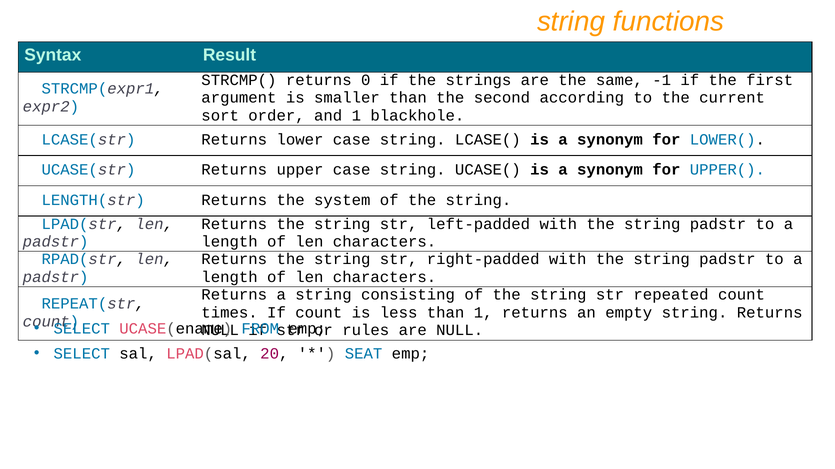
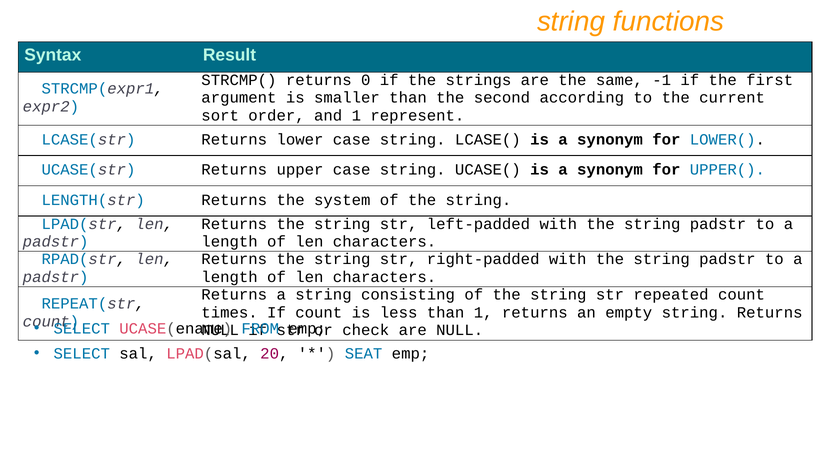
blackhole: blackhole -> represent
rules: rules -> check
